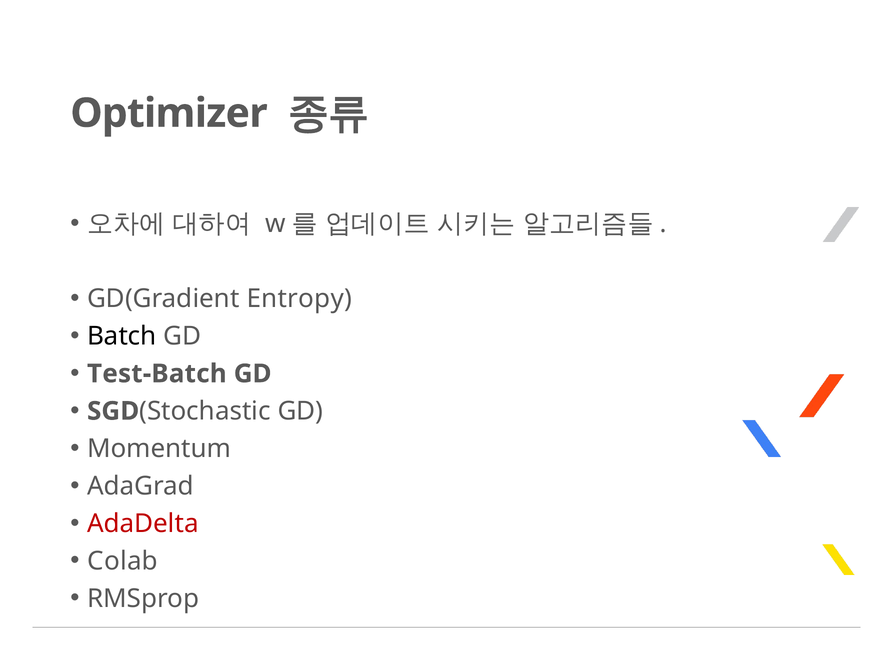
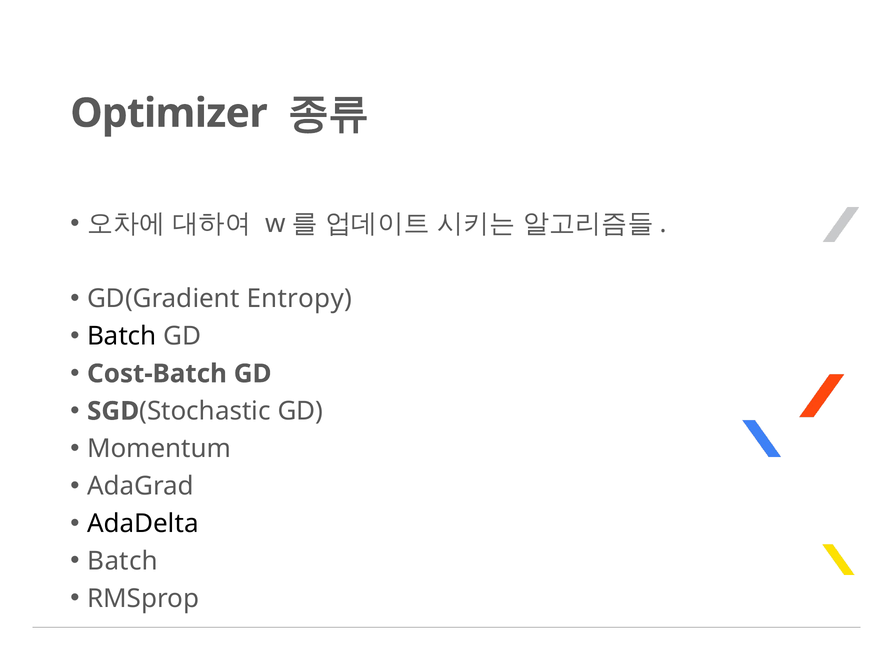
Test-Batch: Test-Batch -> Cost-Batch
AdaDelta colour: red -> black
Colab at (123, 561): Colab -> Batch
